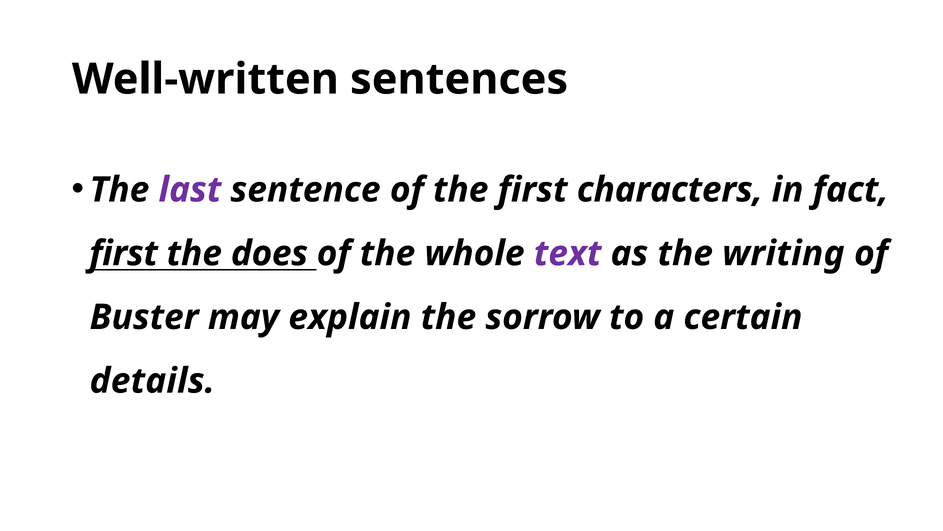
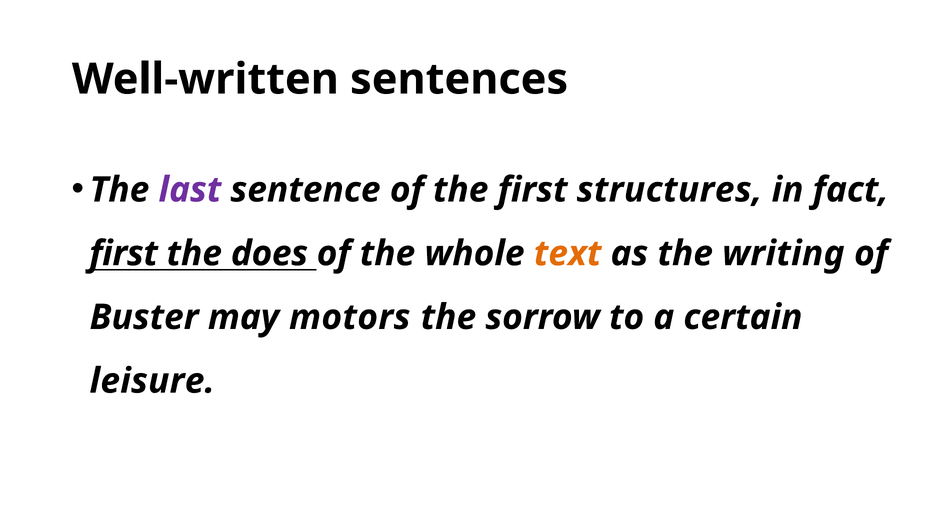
characters: characters -> structures
text colour: purple -> orange
explain: explain -> motors
details: details -> leisure
